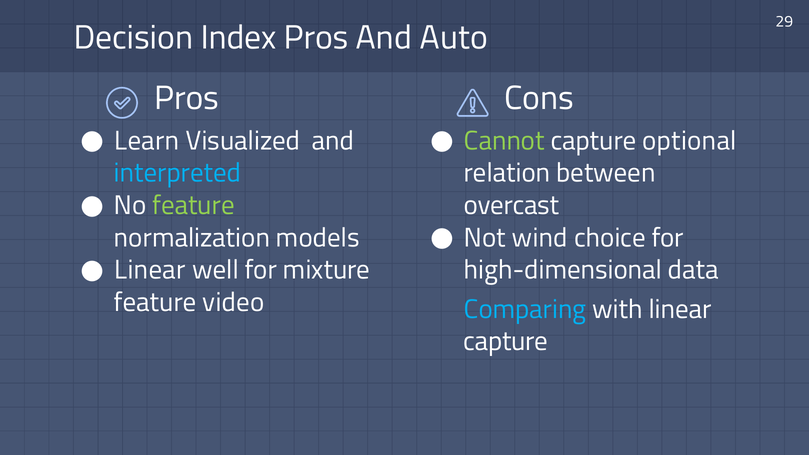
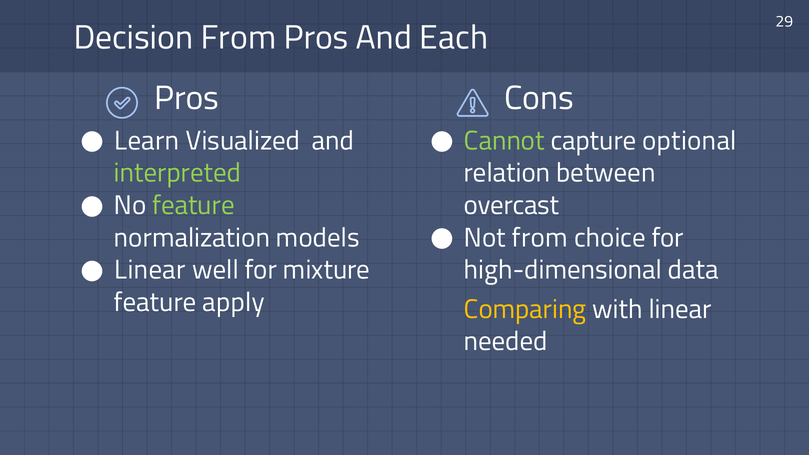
Decision Index: Index -> From
Auto: Auto -> Each
interpreted colour: light blue -> light green
Not wind: wind -> from
video: video -> apply
Comparing colour: light blue -> yellow
capture at (506, 342): capture -> needed
